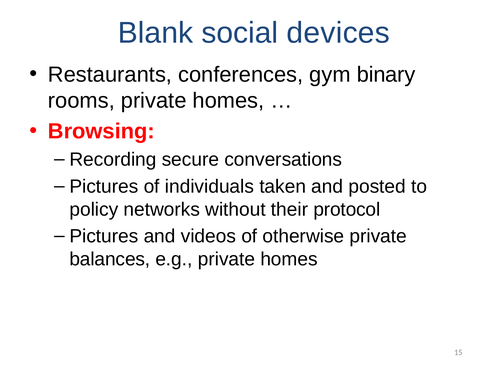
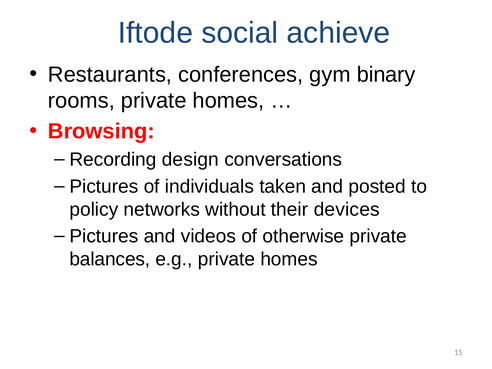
Blank: Blank -> Iftode
devices: devices -> achieve
secure: secure -> design
protocol: protocol -> devices
